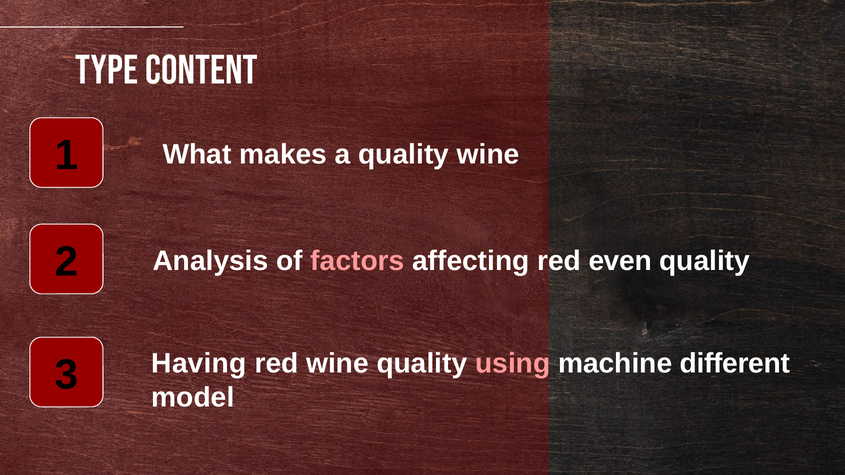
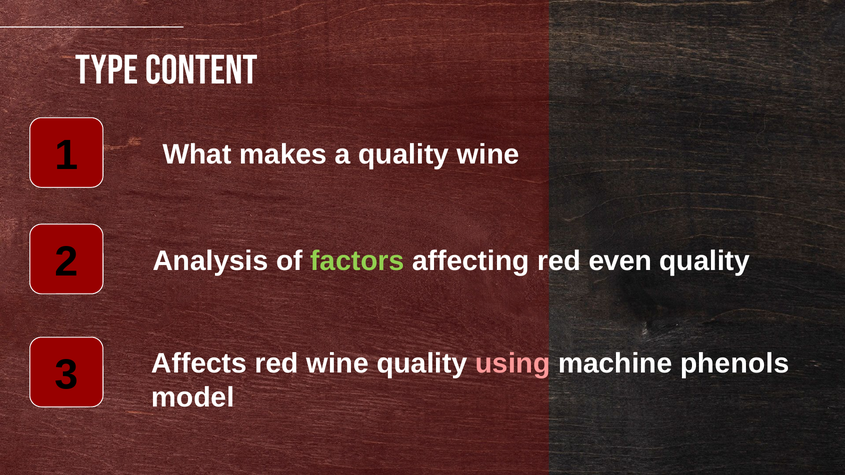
factors colour: pink -> light green
Having: Having -> Affects
different: different -> phenols
